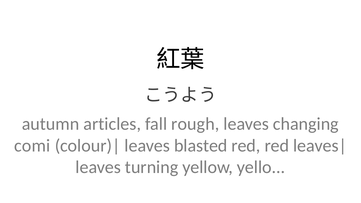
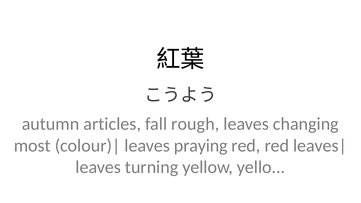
comi: comi -> most
blasted: blasted -> praying
